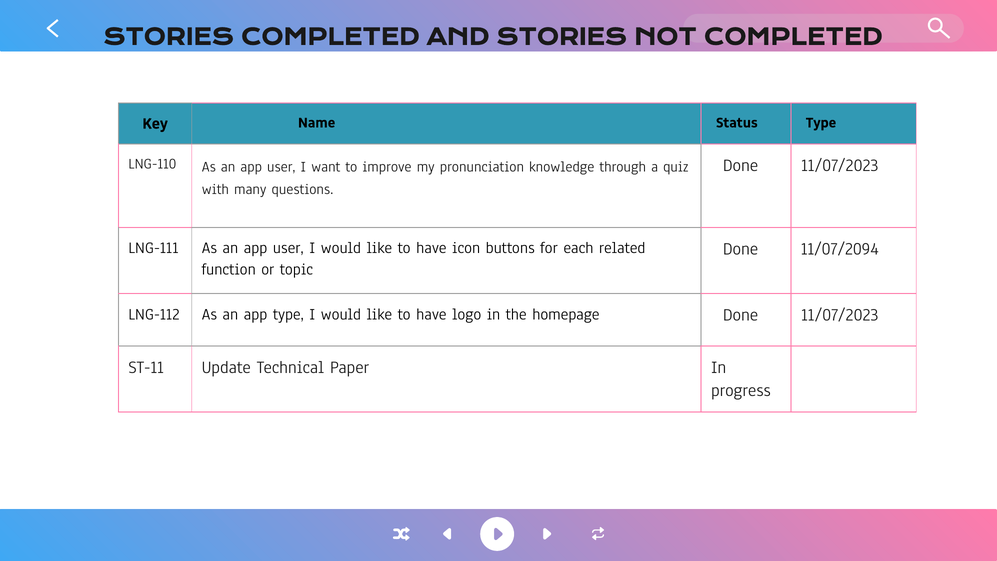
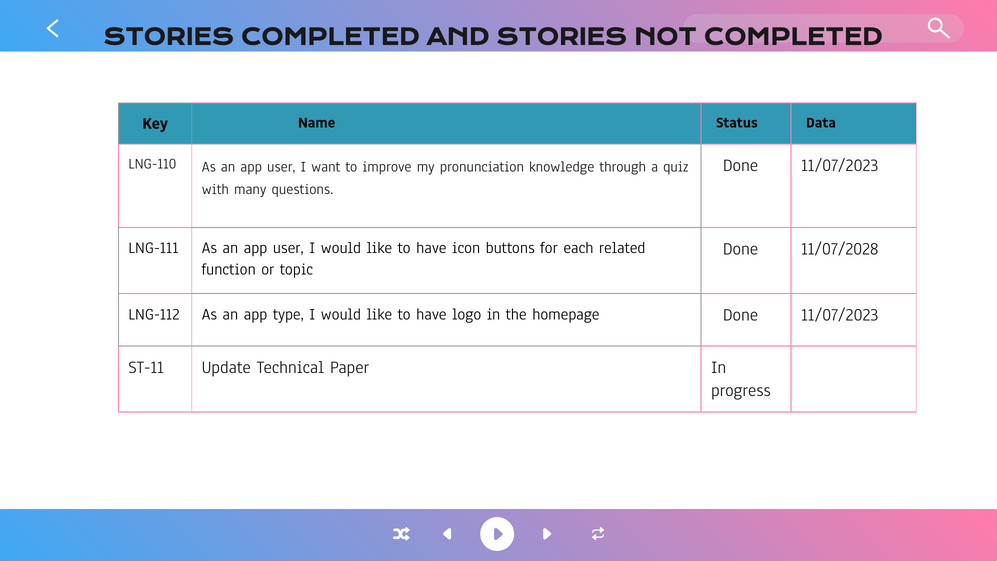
Status Type: Type -> Data
11/07/2094: 11/07/2094 -> 11/07/2028
